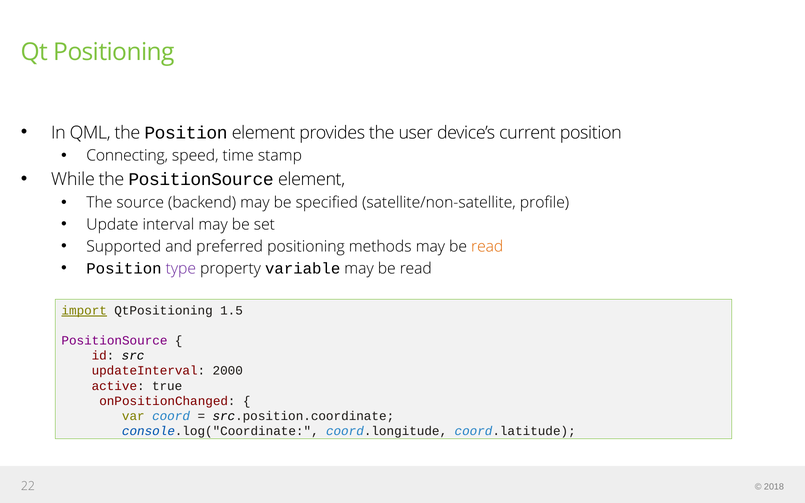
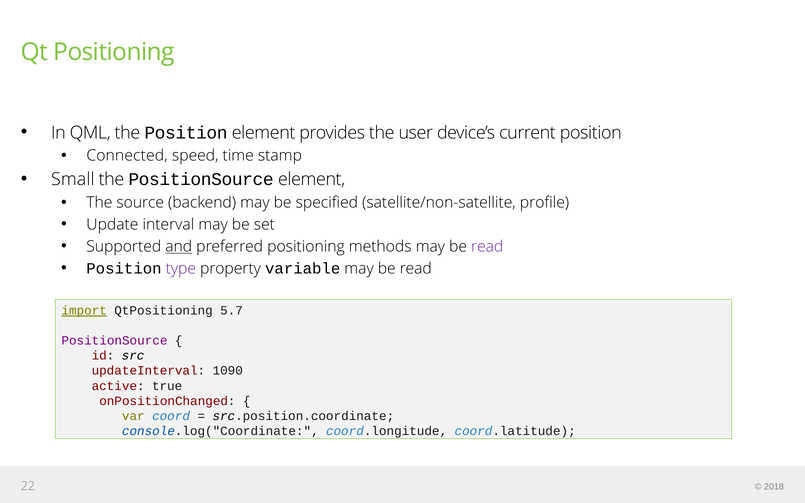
Connecting: Connecting -> Connected
While: While -> Small
and underline: none -> present
read at (487, 247) colour: orange -> purple
1.5: 1.5 -> 5.7
2000: 2000 -> 1090
